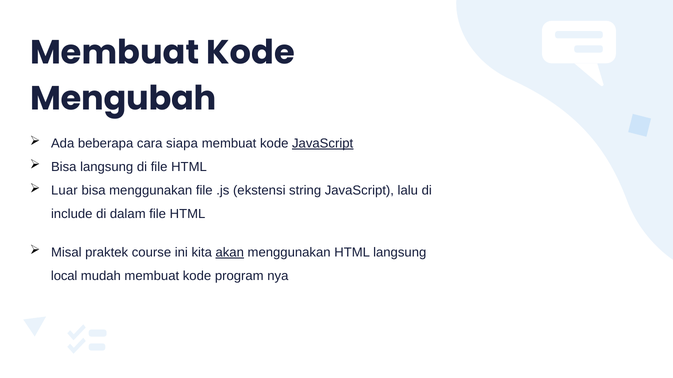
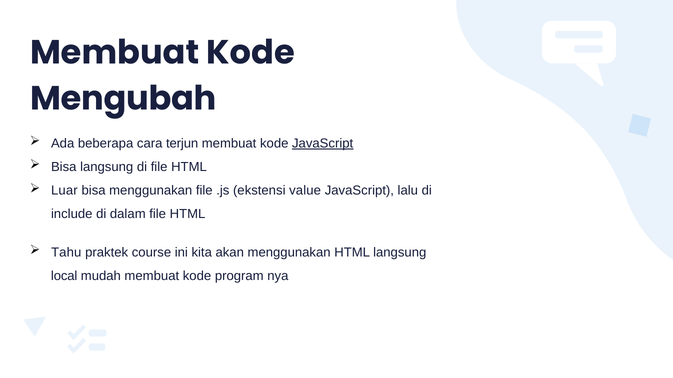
siapa: siapa -> terjun
string: string -> value
Misal: Misal -> Tahu
akan underline: present -> none
